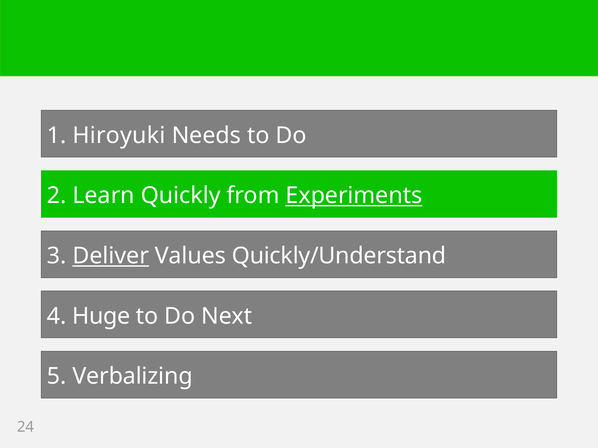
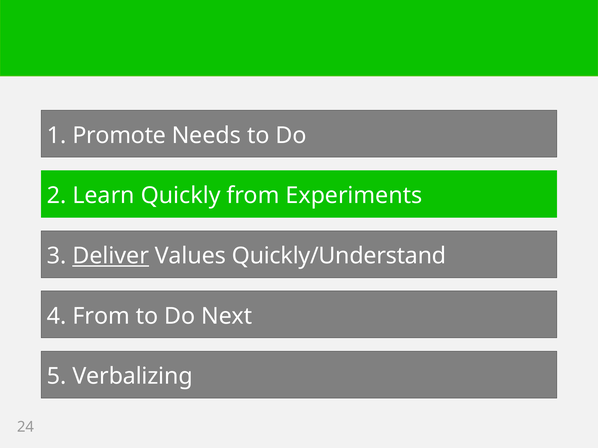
Hiroyuki: Hiroyuki -> Promote
Experiments underline: present -> none
4 Huge: Huge -> From
